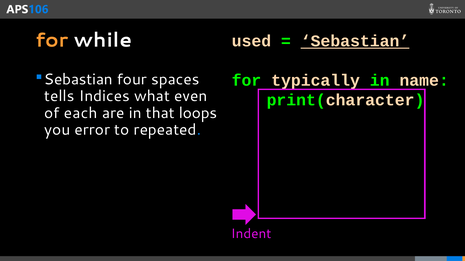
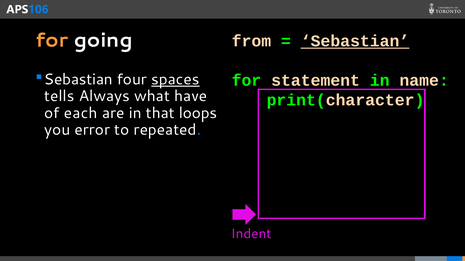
while: while -> going
used: used -> from
spaces underline: none -> present
typically: typically -> statement
Indices: Indices -> Always
even: even -> have
